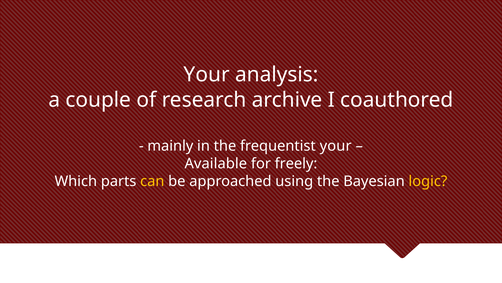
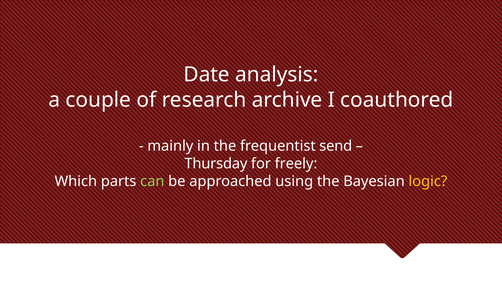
Your at (207, 75): Your -> Date
frequentist your: your -> send
Available: Available -> Thursday
can colour: yellow -> light green
